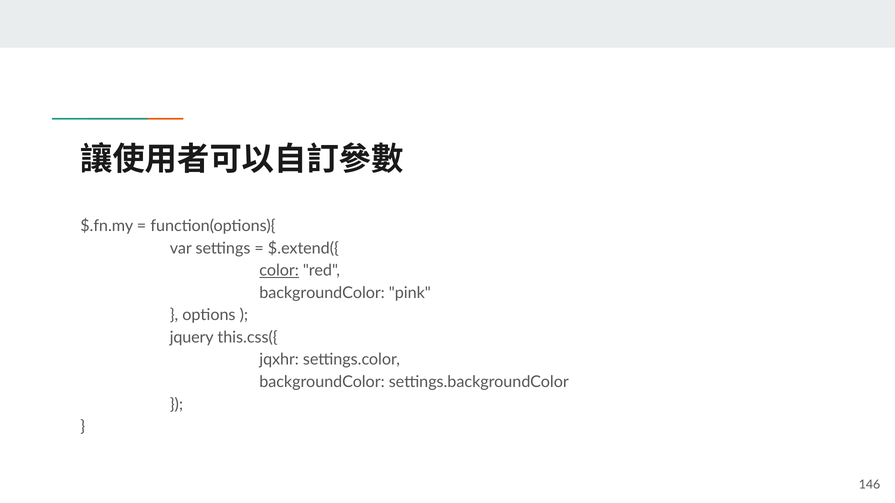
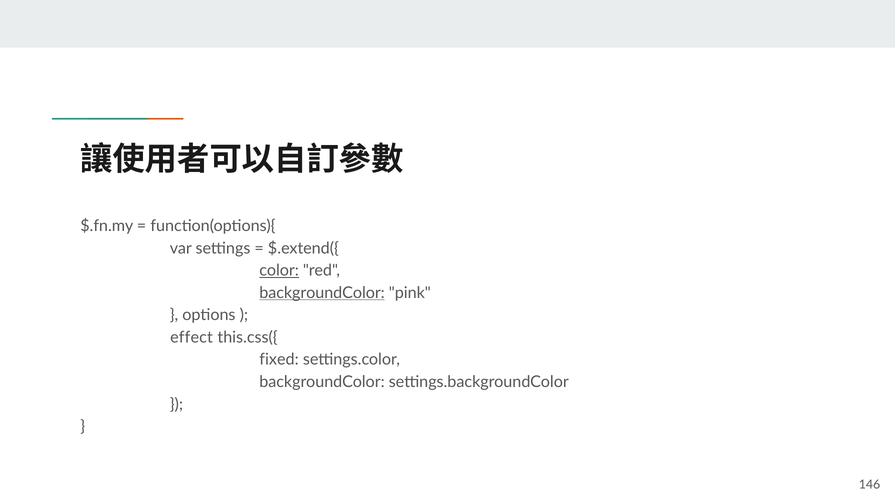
backgroundColor at (322, 293) underline: none -> present
jquery: jquery -> effect
jqxhr: jqxhr -> fixed
